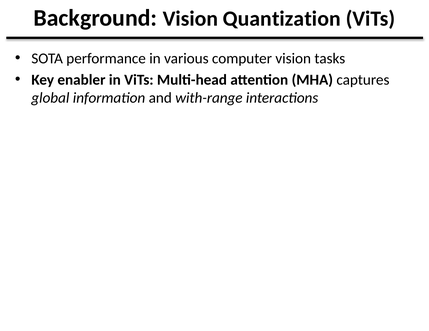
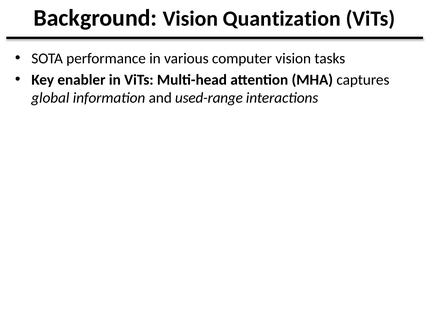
with-range: with-range -> used-range
